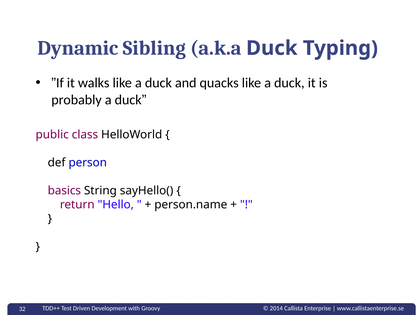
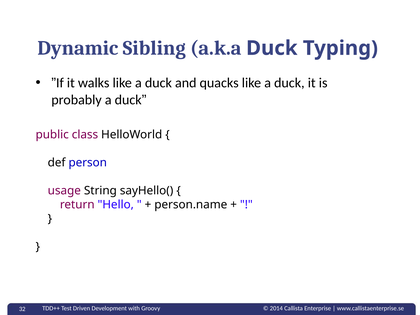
basics: basics -> usage
